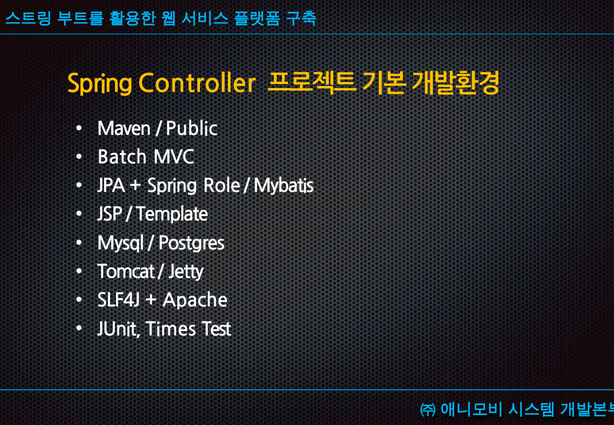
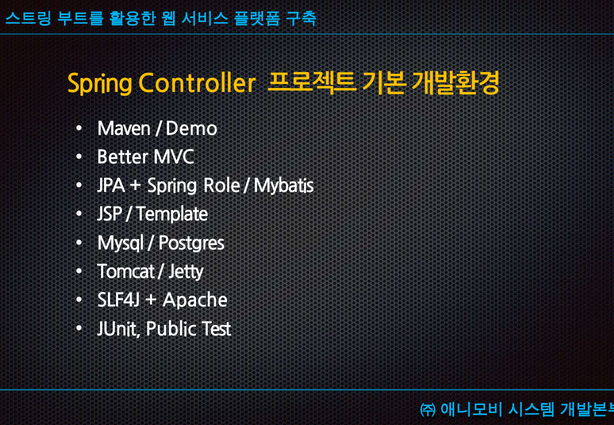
Public: Public -> Demo
Batch: Batch -> Better
Times: Times -> Public
